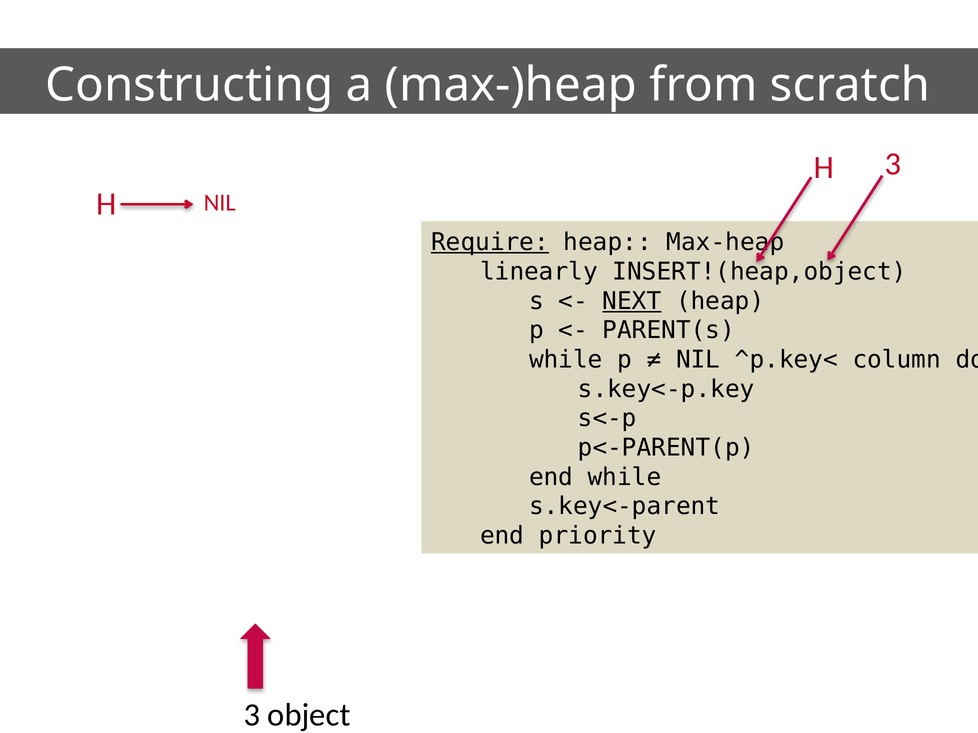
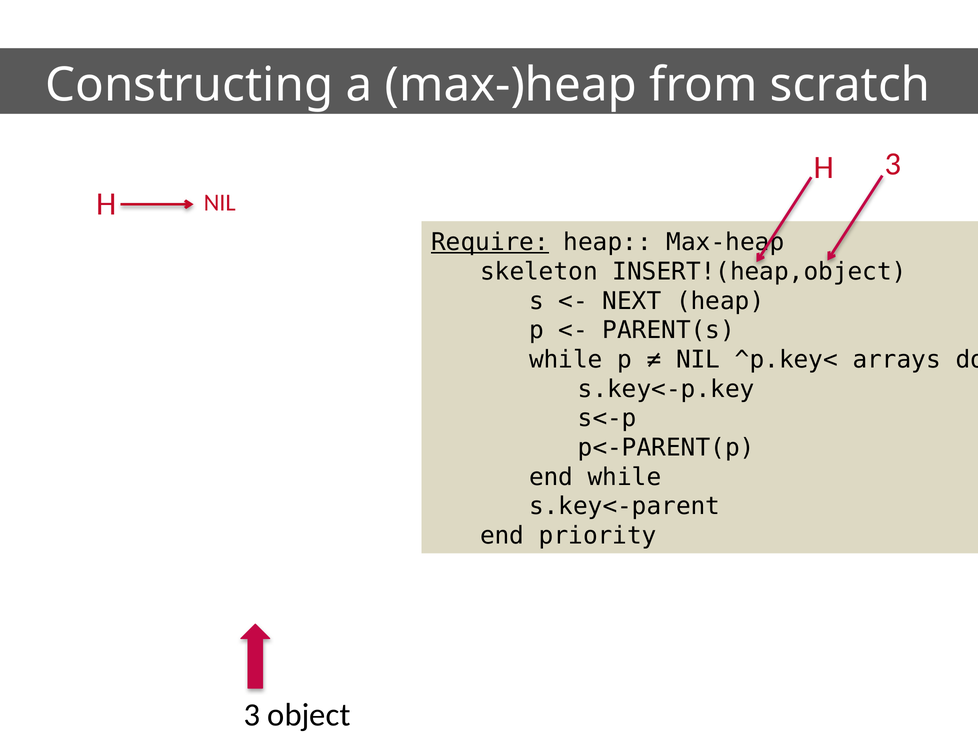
linearly: linearly -> skeleton
NEXT underline: present -> none
column: column -> arrays
